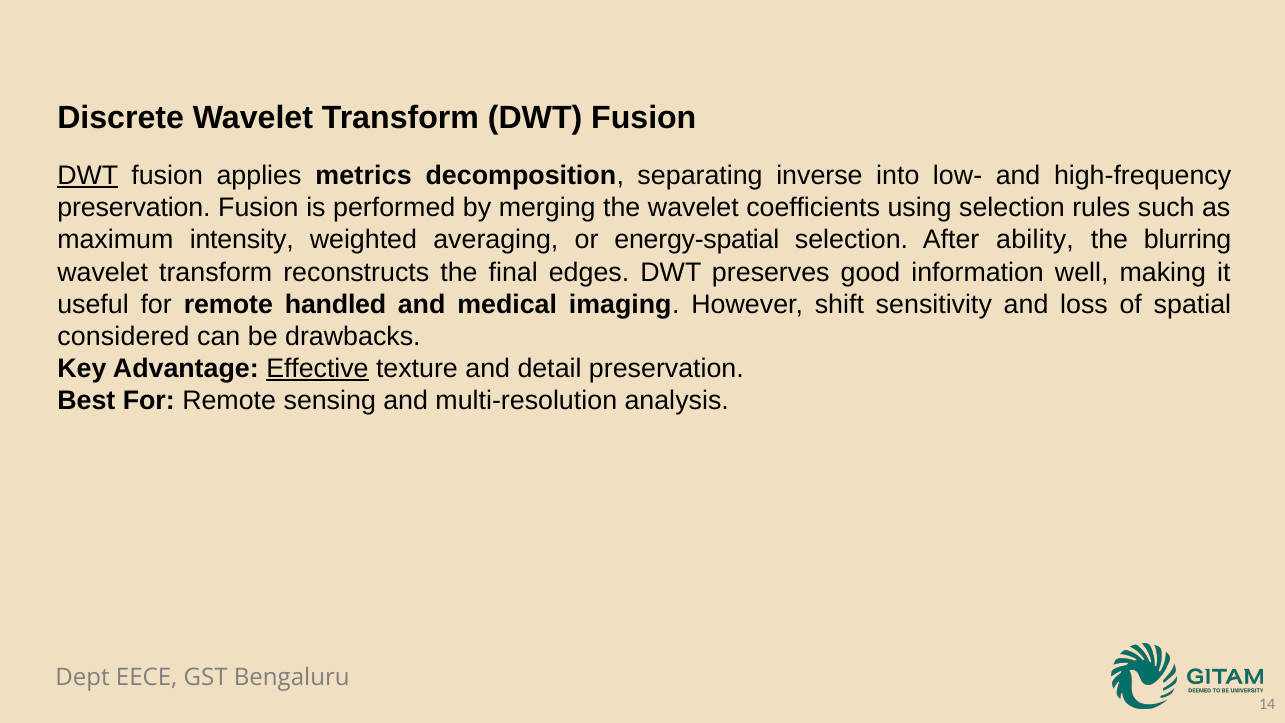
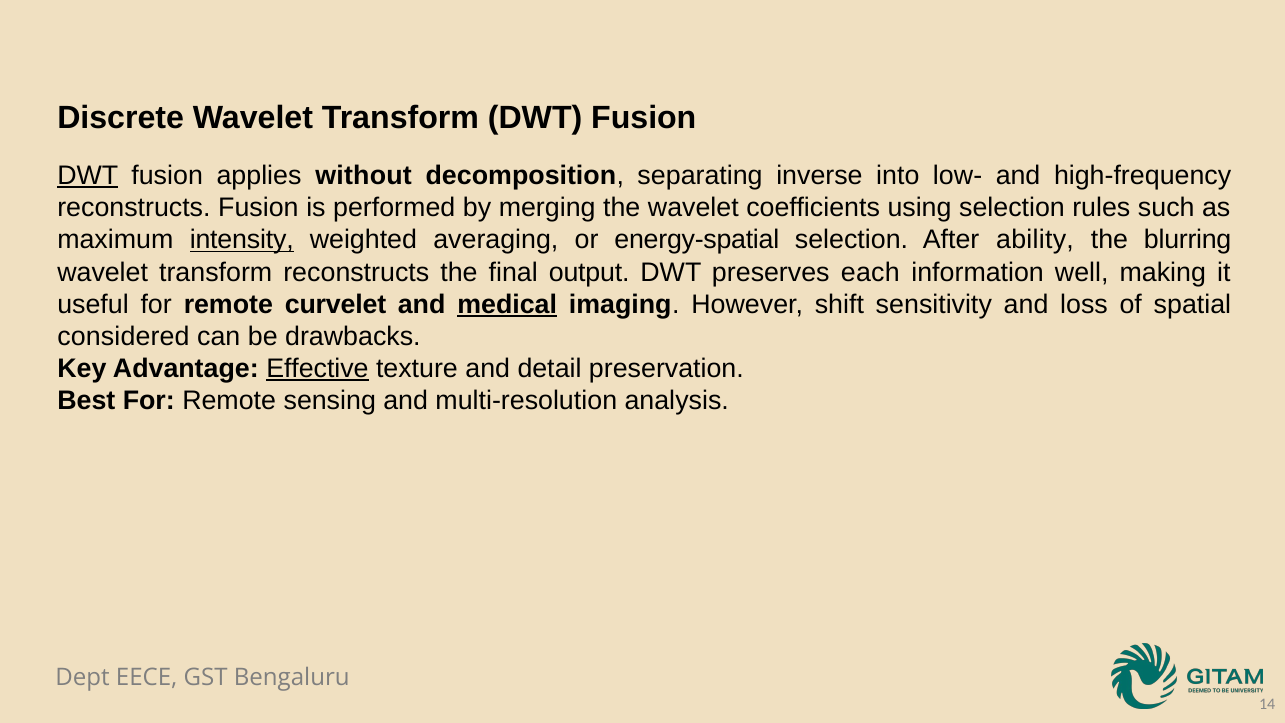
metrics: metrics -> without
preservation at (134, 208): preservation -> reconstructs
intensity underline: none -> present
edges: edges -> output
good: good -> each
handled: handled -> curvelet
medical underline: none -> present
